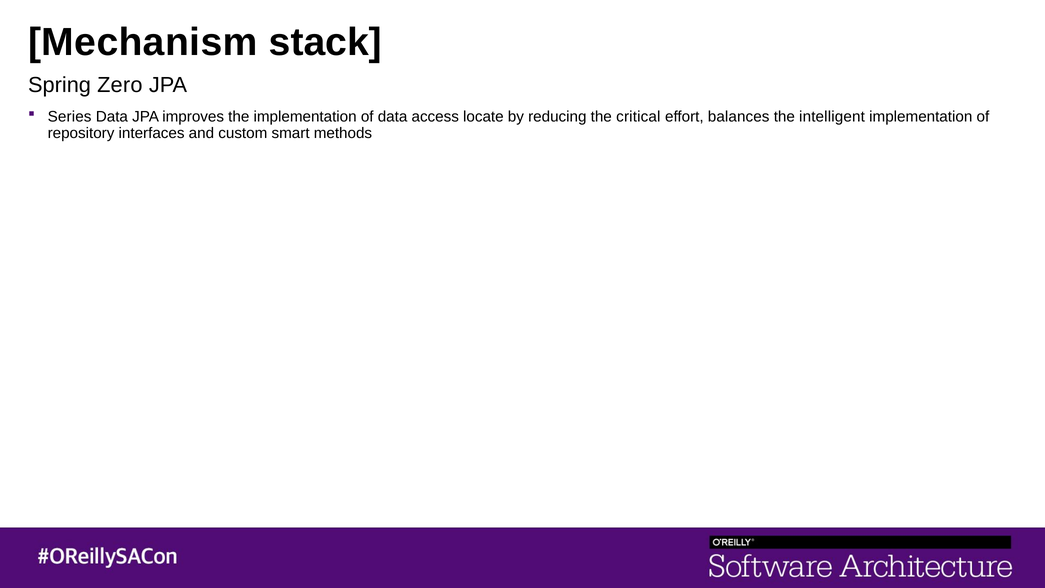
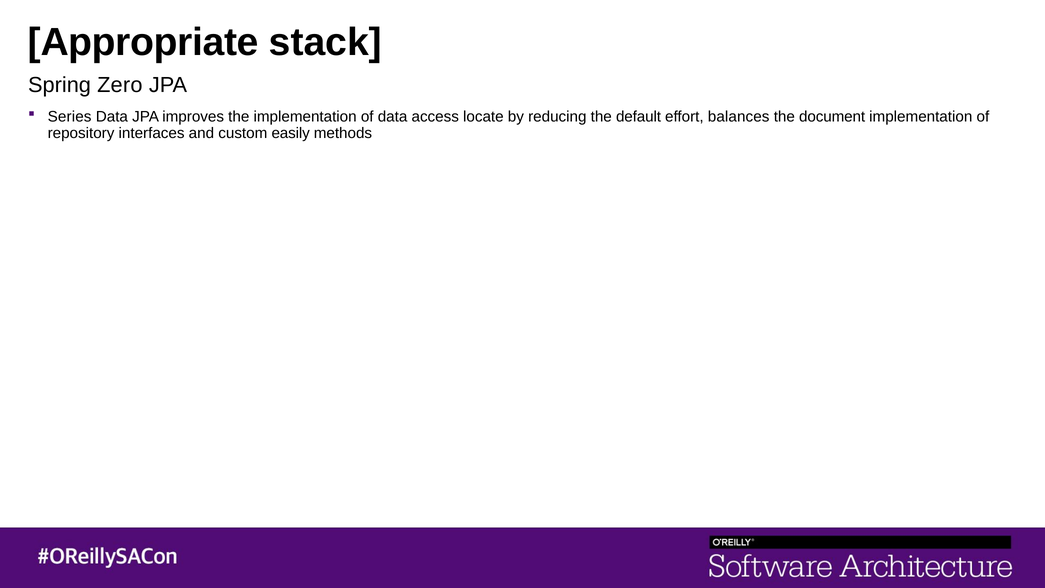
Mechanism: Mechanism -> Appropriate
critical: critical -> default
intelligent: intelligent -> document
smart: smart -> easily
